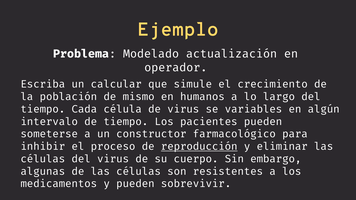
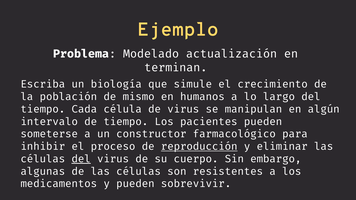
operador: operador -> terminan
calcular: calcular -> biología
variables: variables -> manipulan
del at (81, 159) underline: none -> present
